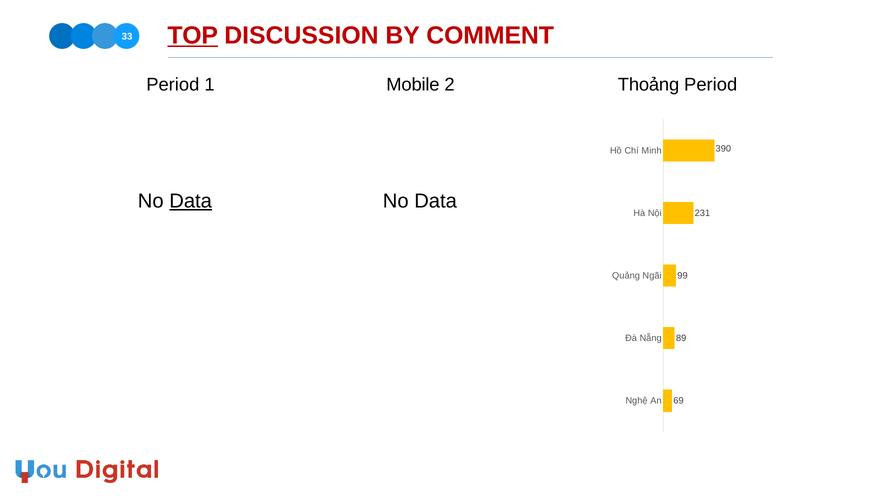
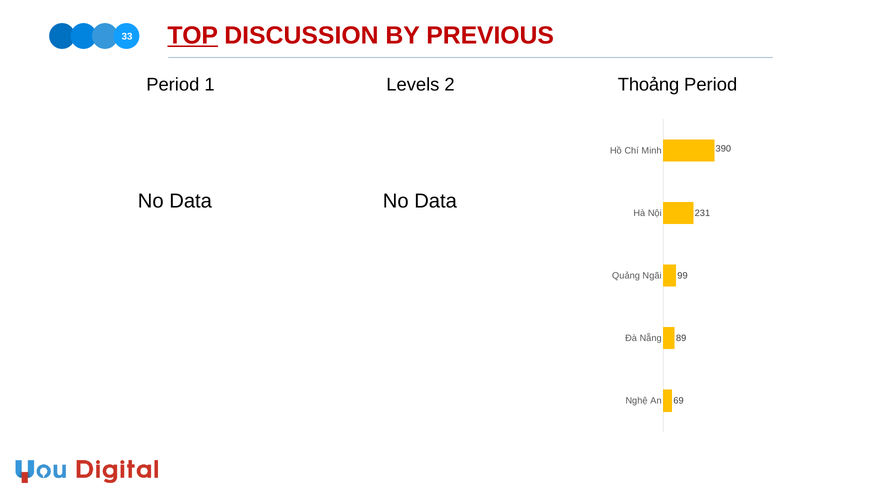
COMMENT: COMMENT -> PREVIOUS
Mobile: Mobile -> Levels
Data at (191, 201) underline: present -> none
